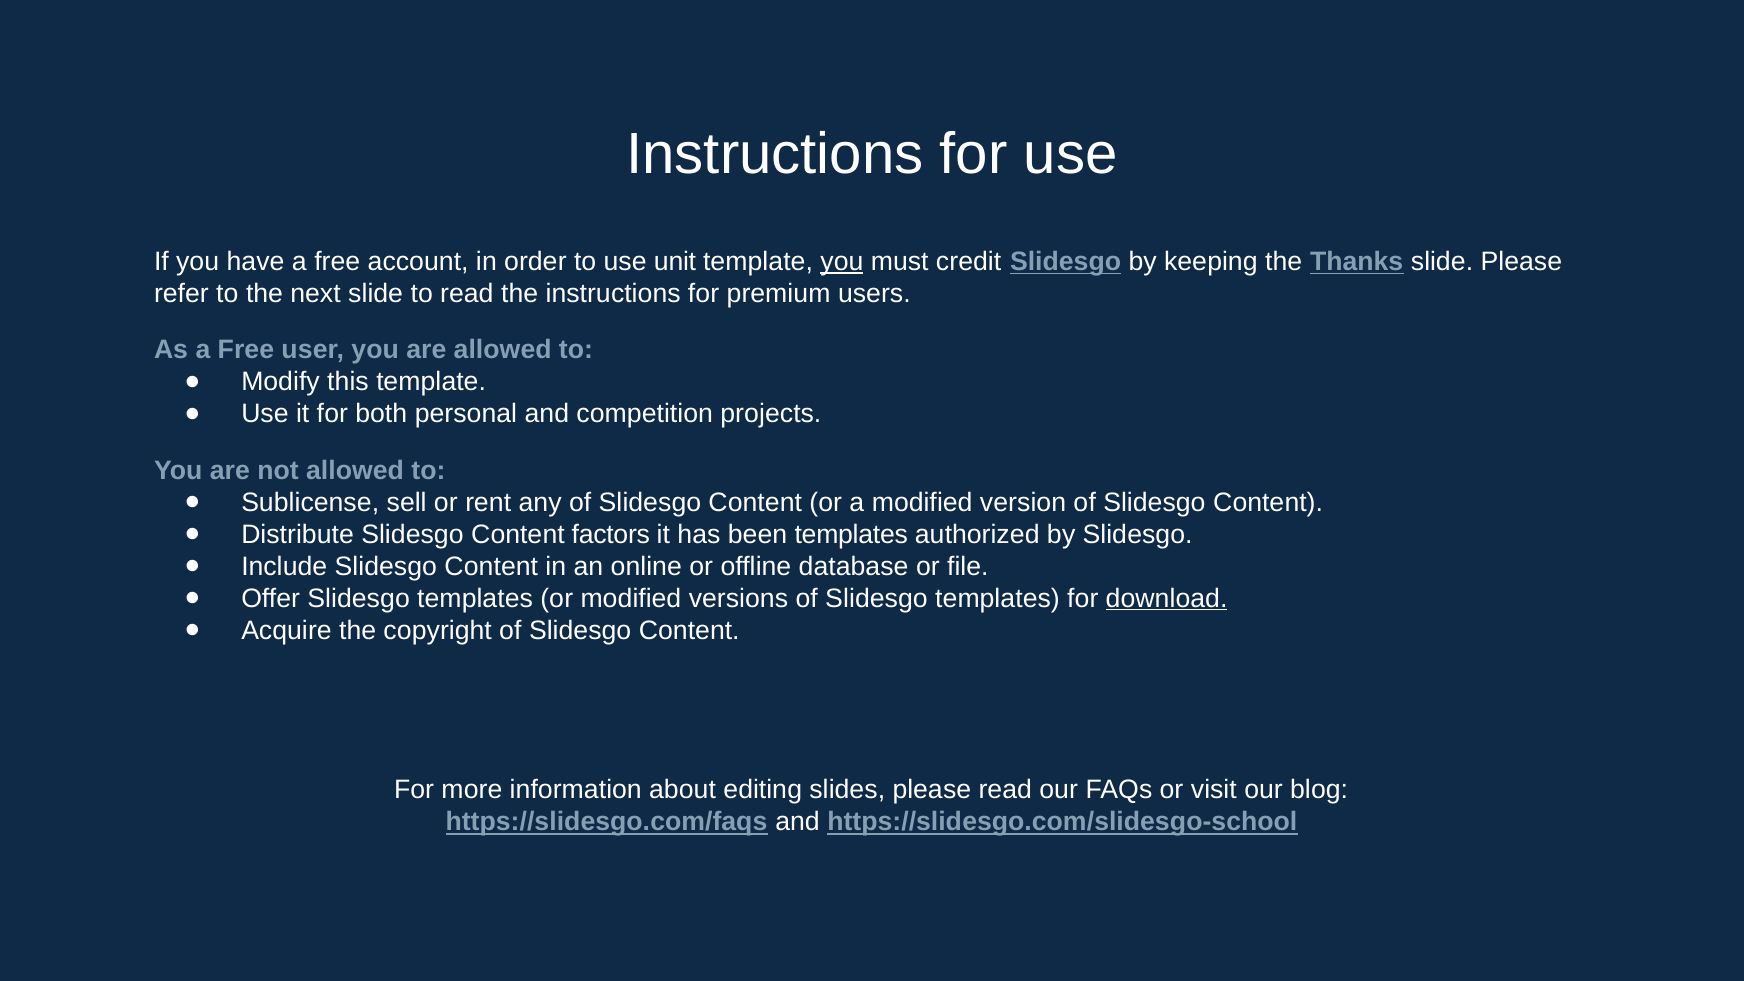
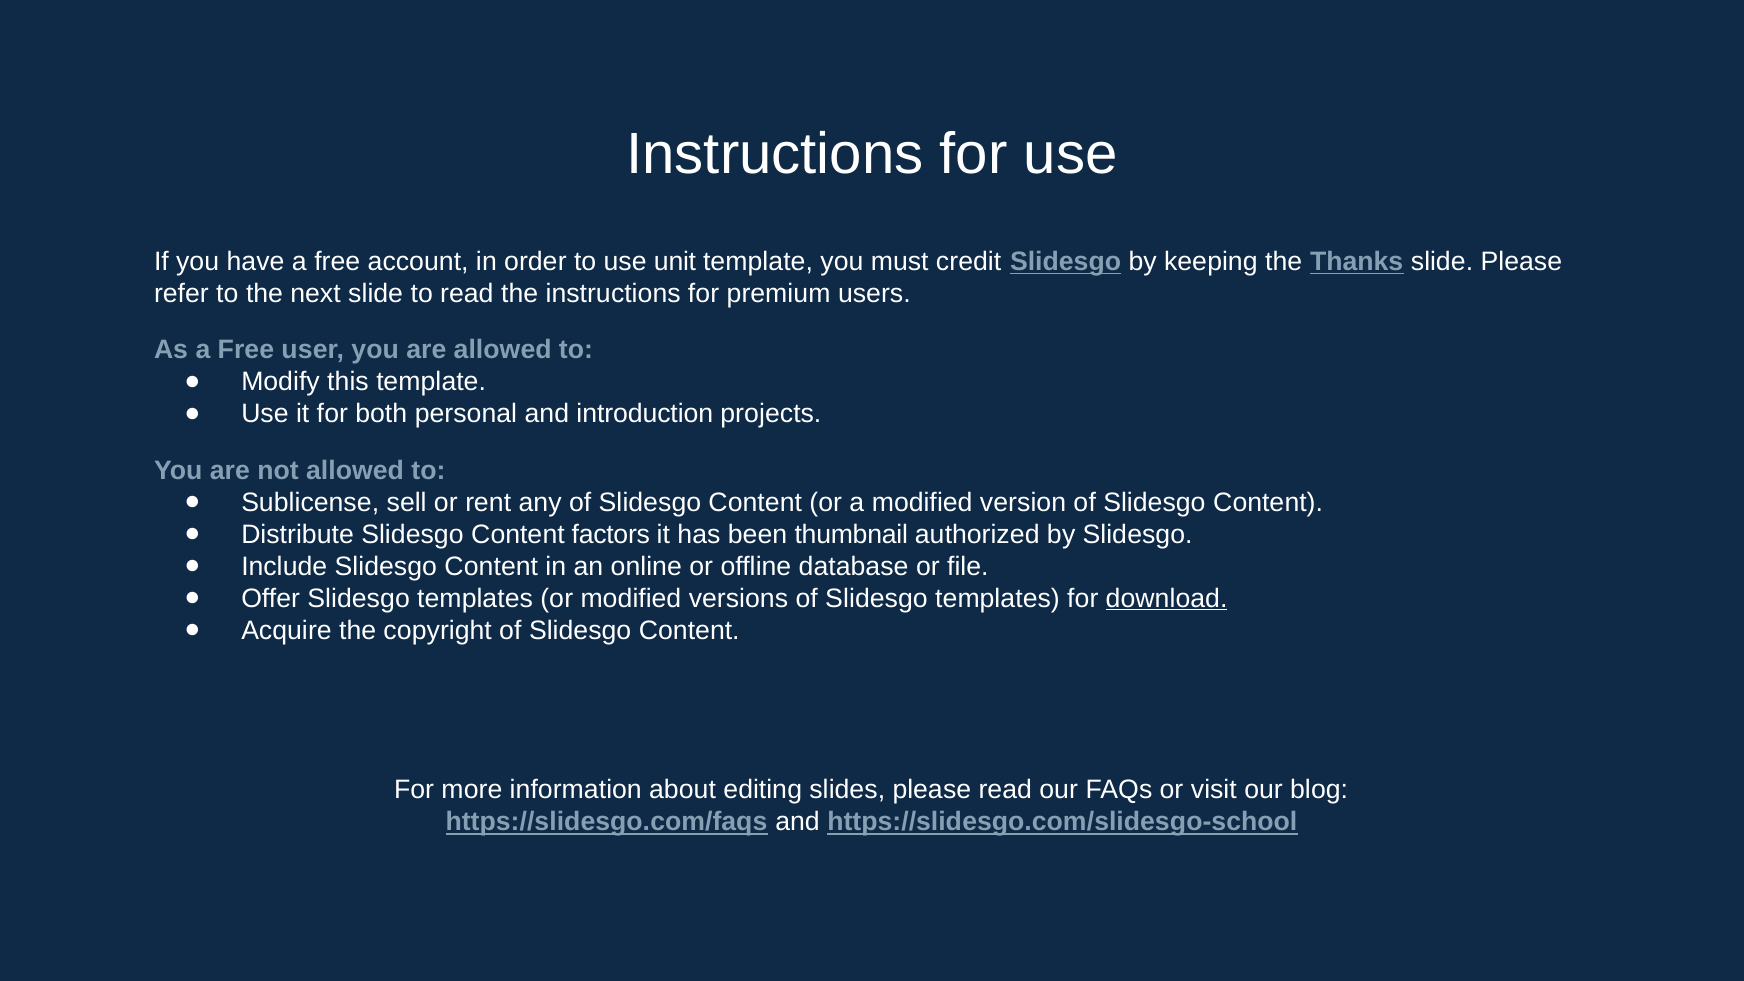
you at (842, 262) underline: present -> none
competition: competition -> introduction
been templates: templates -> thumbnail
